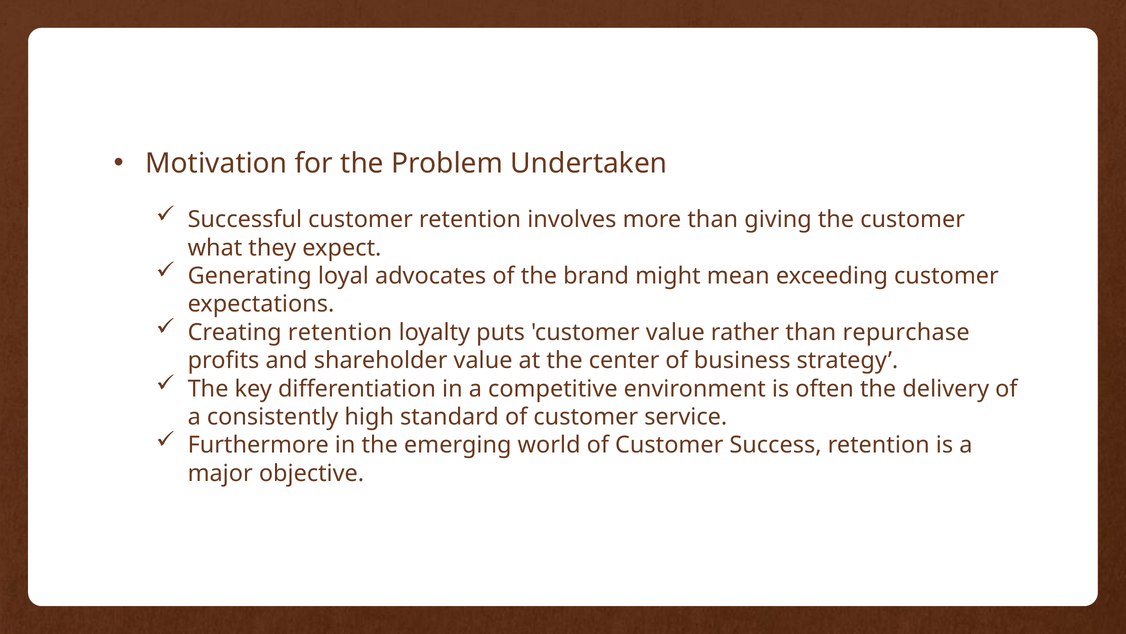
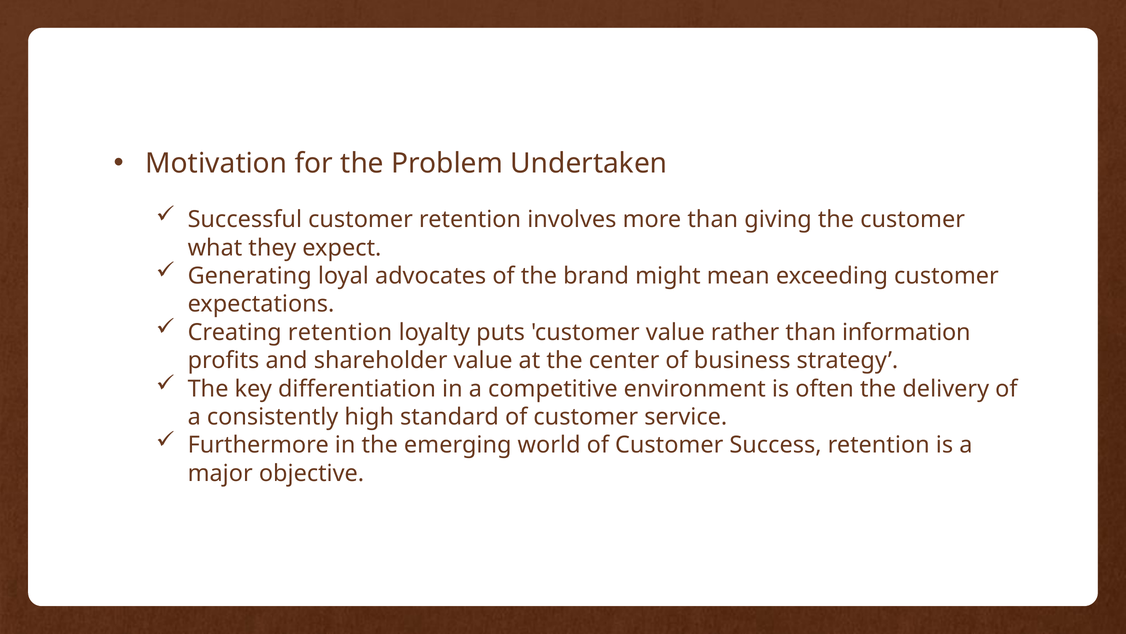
repurchase: repurchase -> information
